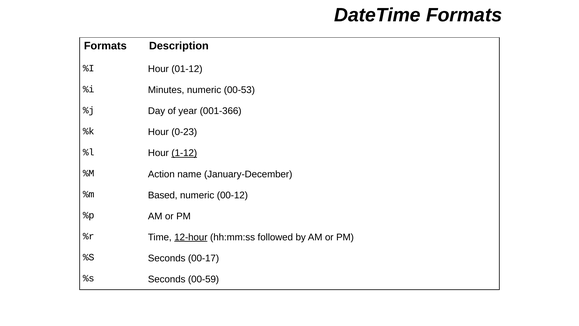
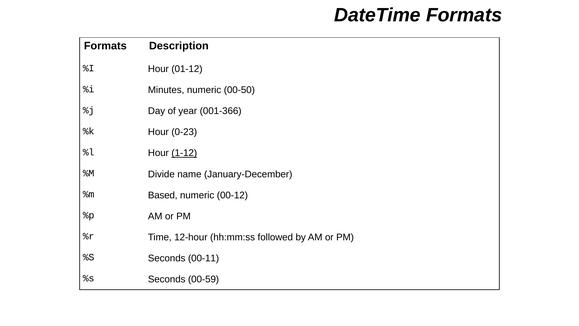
00-53: 00-53 -> 00-50
Action: Action -> Divide
12-hour underline: present -> none
00-17: 00-17 -> 00-11
